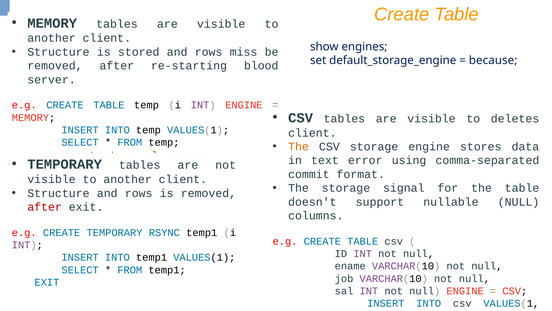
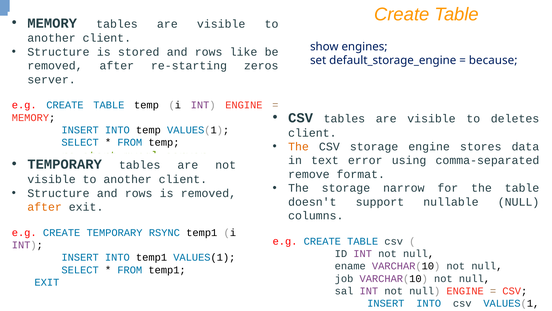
miss: miss -> like
blood: blood -> zeros
commit: commit -> remove
signal: signal -> narrow
after at (45, 207) colour: red -> orange
